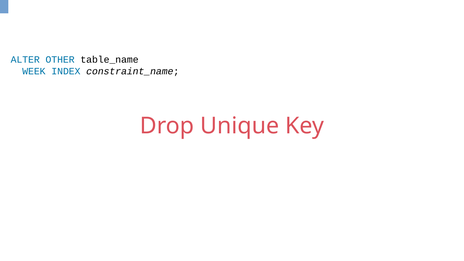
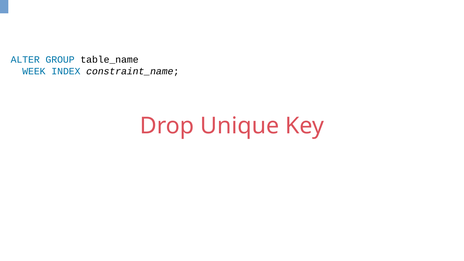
OTHER: OTHER -> GROUP
